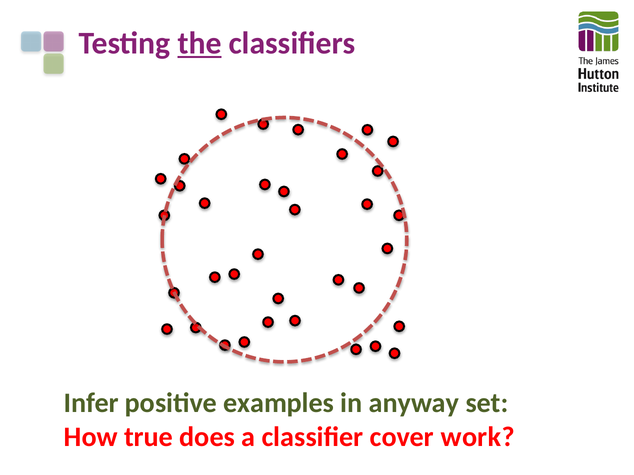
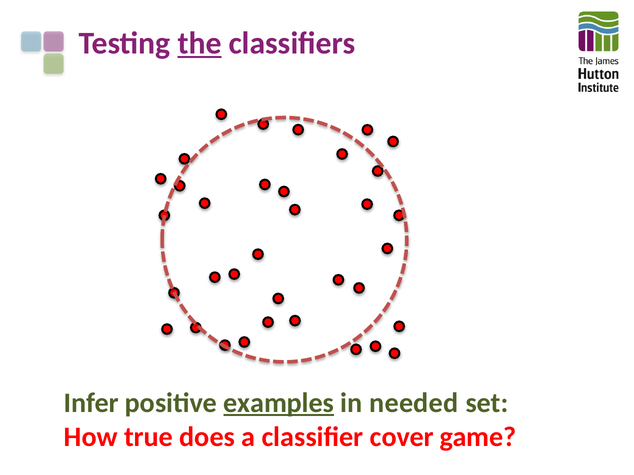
examples underline: none -> present
anyway: anyway -> needed
work: work -> game
